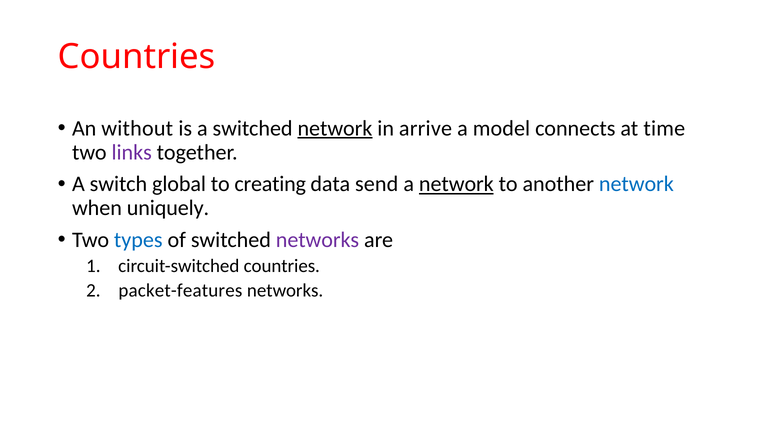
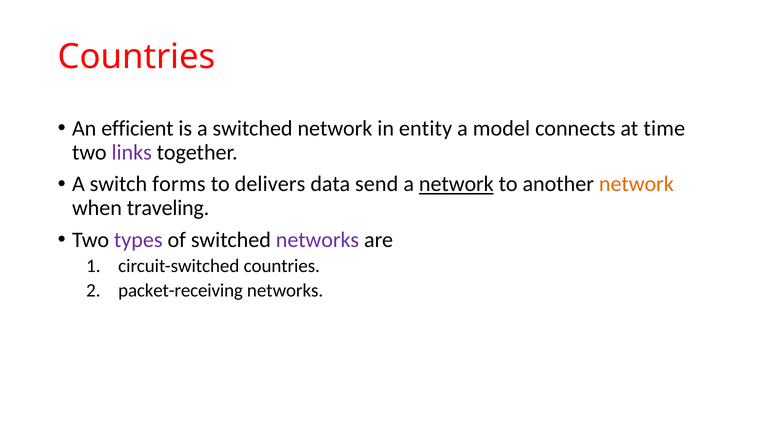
without: without -> efficient
network at (335, 128) underline: present -> none
arrive: arrive -> entity
global: global -> forms
creating: creating -> delivers
network at (636, 184) colour: blue -> orange
uniquely: uniquely -> traveling
types colour: blue -> purple
packet-features: packet-features -> packet-receiving
